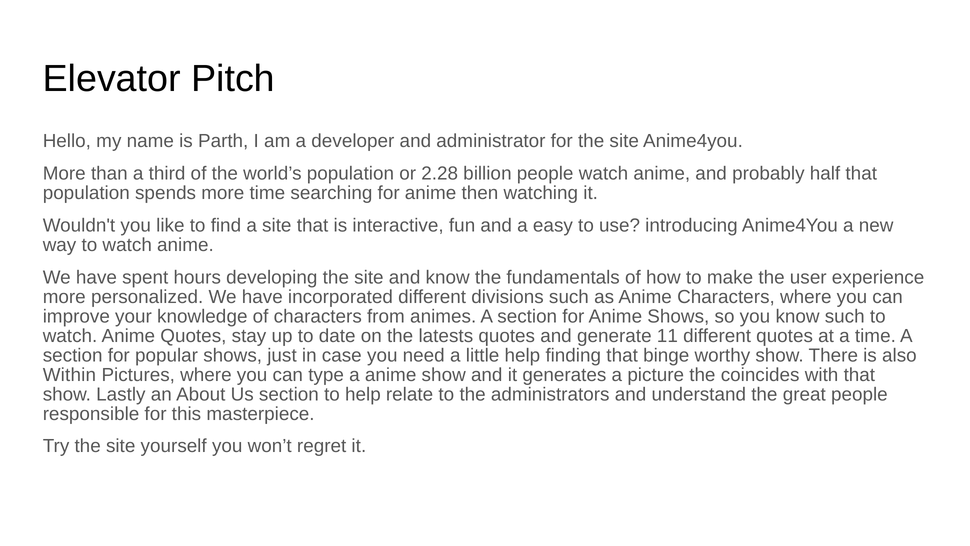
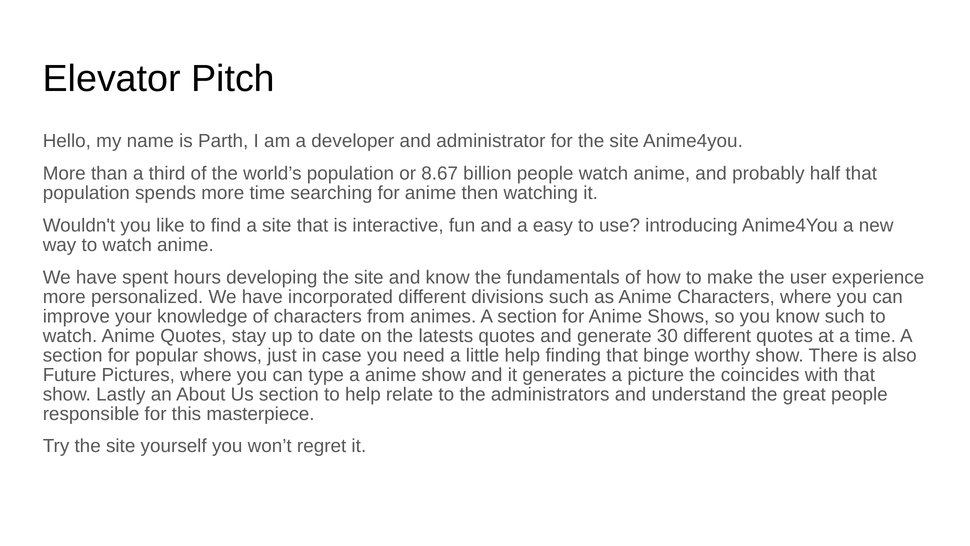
2.28: 2.28 -> 8.67
11: 11 -> 30
Within: Within -> Future
